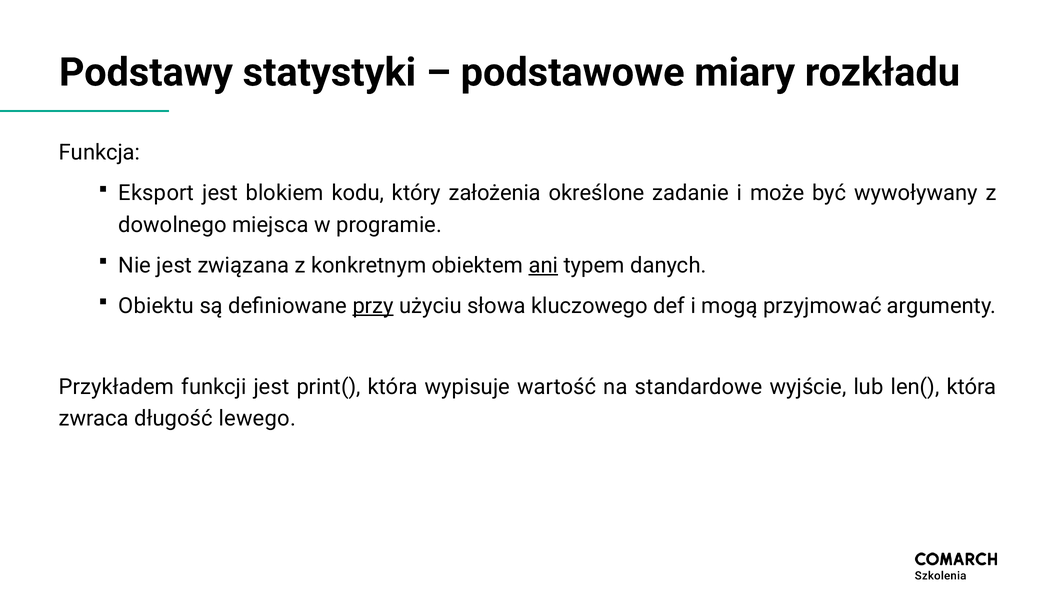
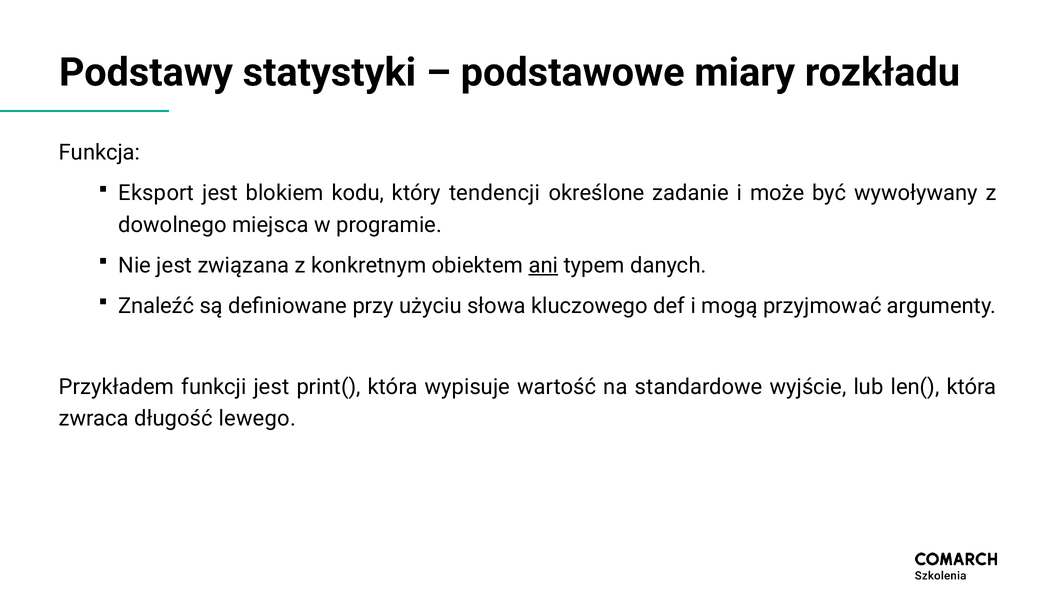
założenia: założenia -> tendencji
Obiektu: Obiektu -> Znaleźć
przy underline: present -> none
